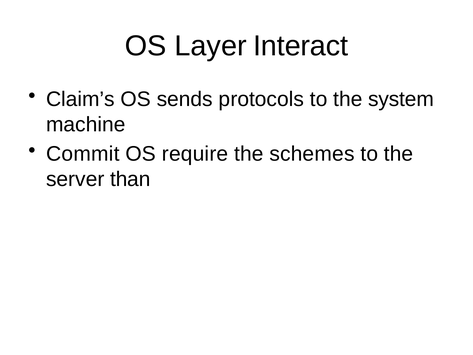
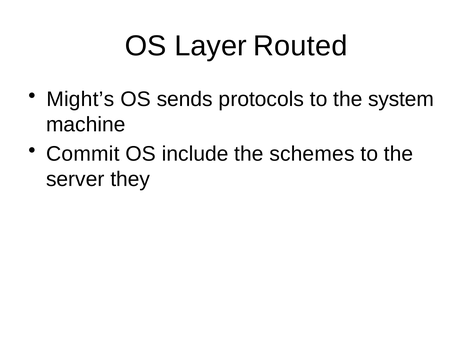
Interact: Interact -> Routed
Claim’s: Claim’s -> Might’s
require: require -> include
than: than -> they
